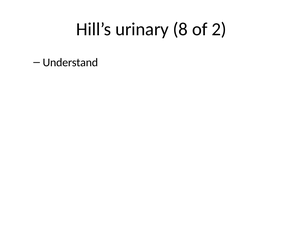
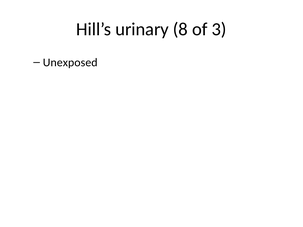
2: 2 -> 3
Understand: Understand -> Unexposed
